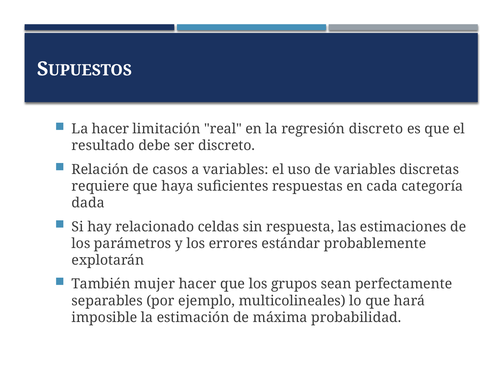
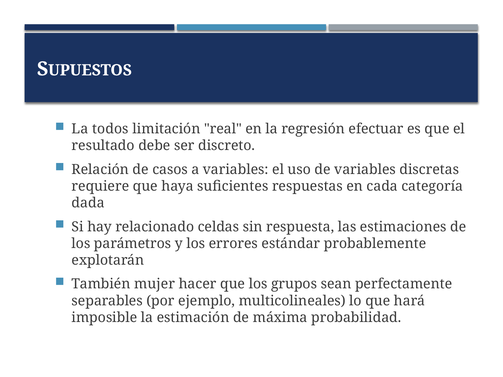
La hacer: hacer -> todos
regresión discreto: discreto -> efectuar
